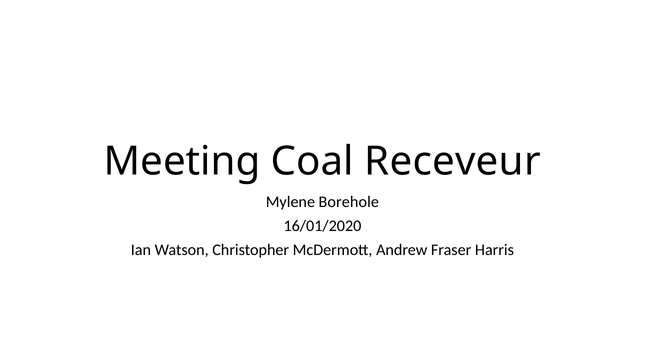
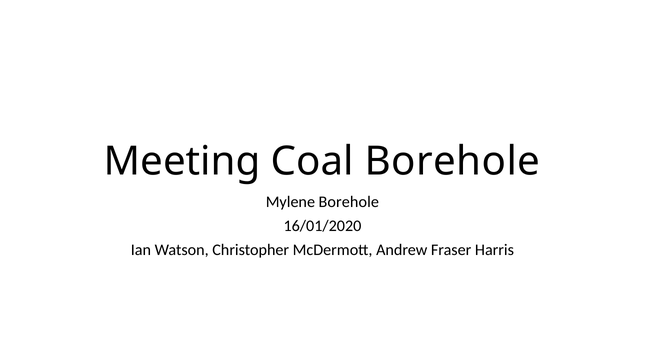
Coal Receveur: Receveur -> Borehole
